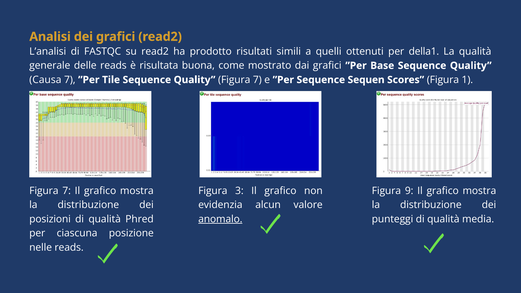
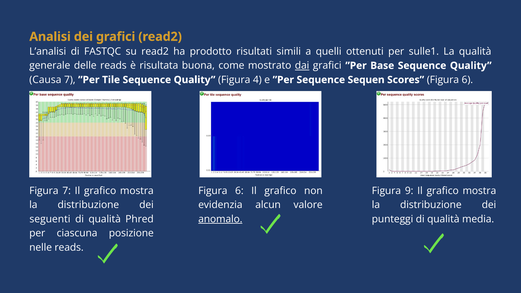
della1: della1 -> sulle1
dai underline: none -> present
Quality Figura 7: 7 -> 4
Scores Figura 1: 1 -> 6
3 at (239, 191): 3 -> 6
posizioni: posizioni -> seguenti
